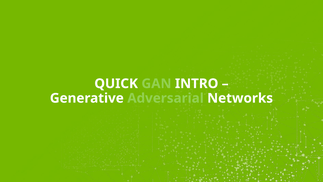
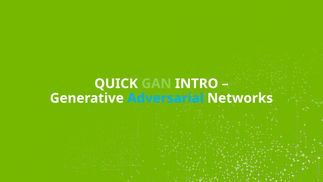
Adversarial colour: light green -> light blue
